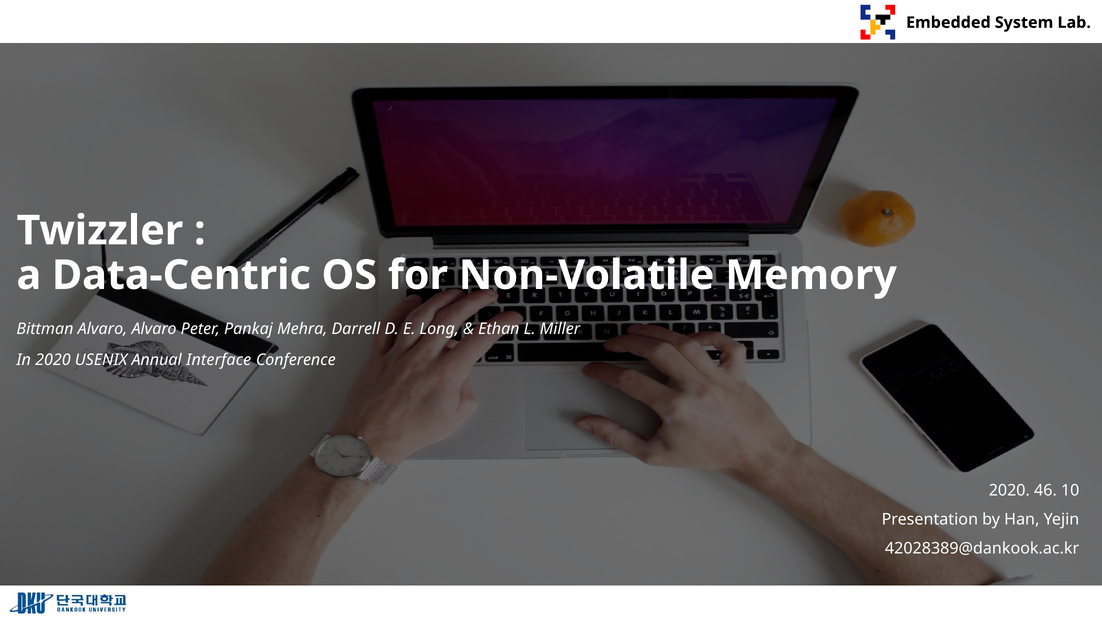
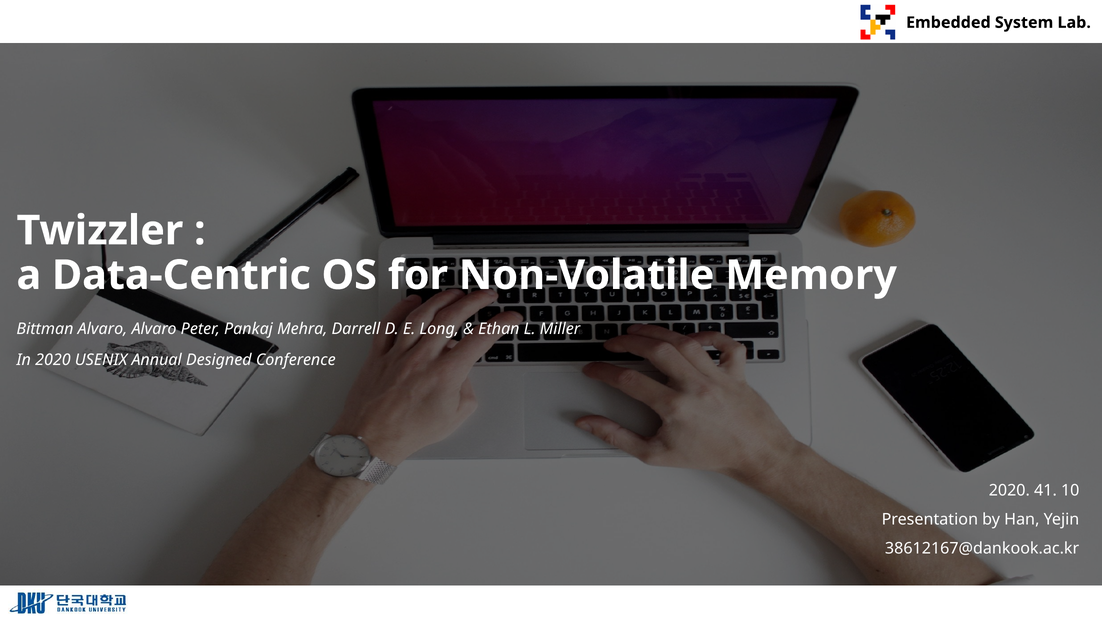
Interface: Interface -> Designed
46: 46 -> 41
42028389@dankook.ac.kr: 42028389@dankook.ac.kr -> 38612167@dankook.ac.kr
